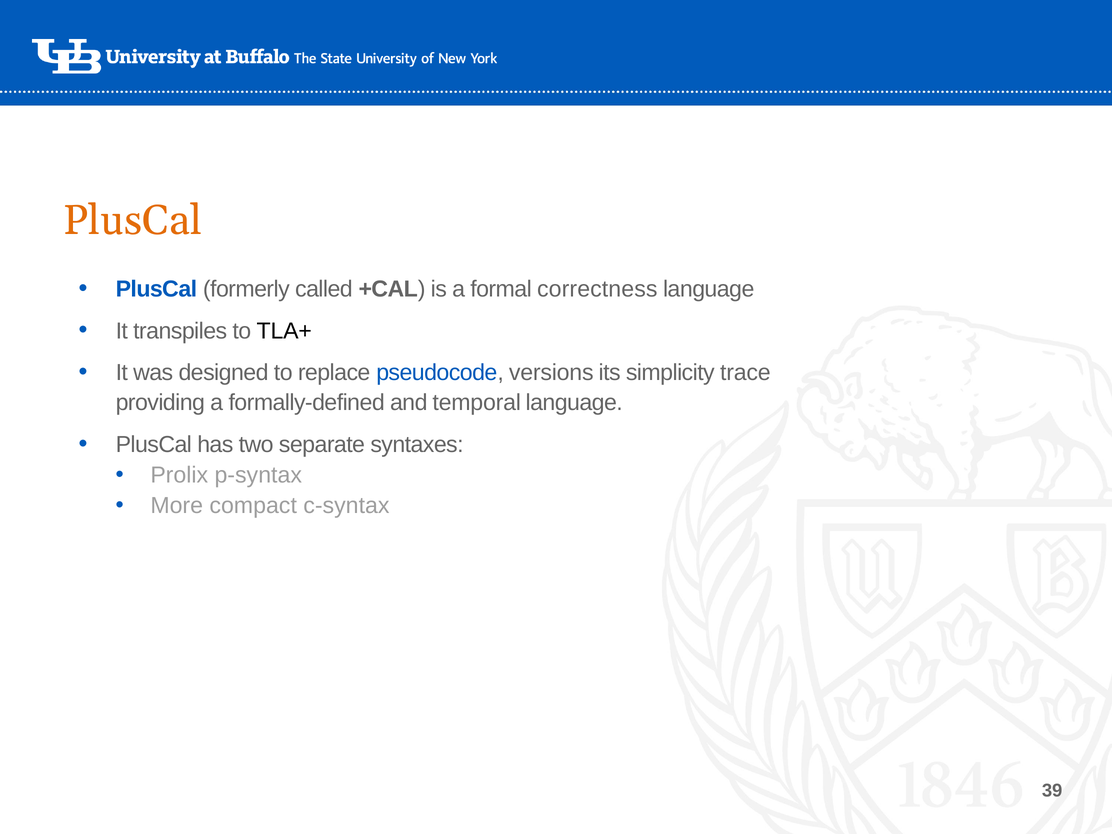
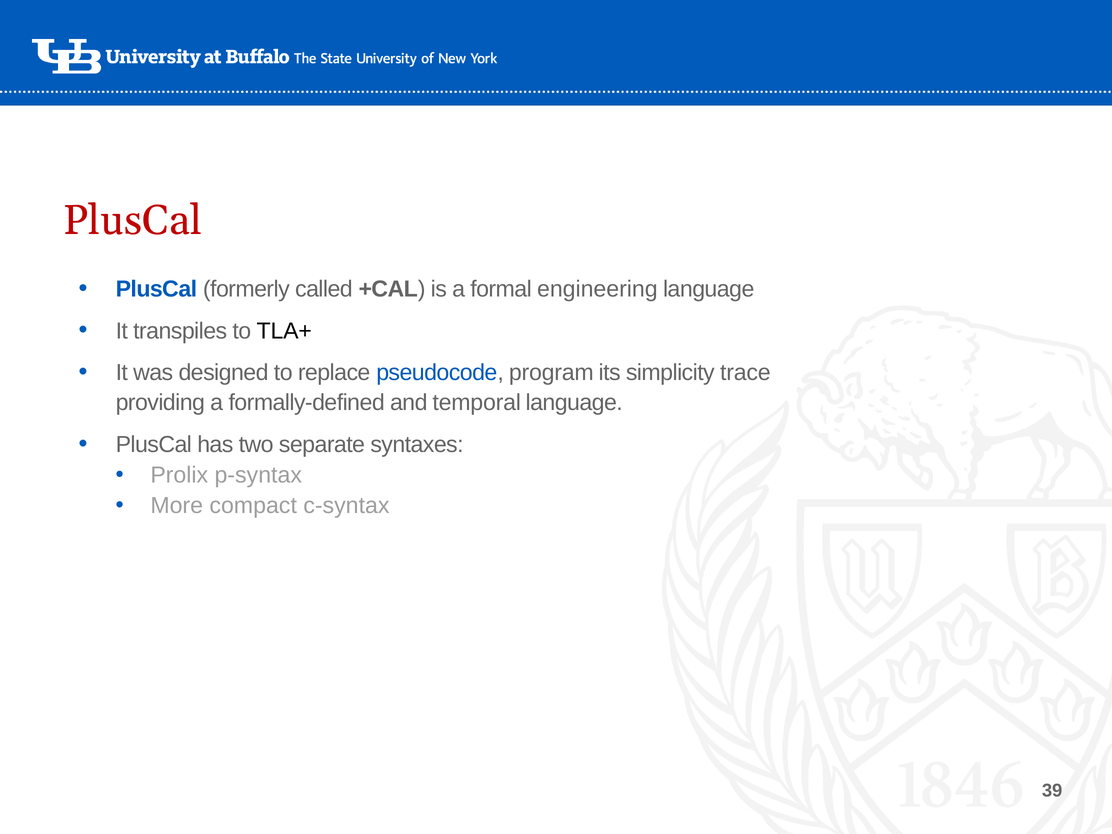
PlusCal at (133, 220) colour: orange -> red
correctness: correctness -> engineering
versions: versions -> program
